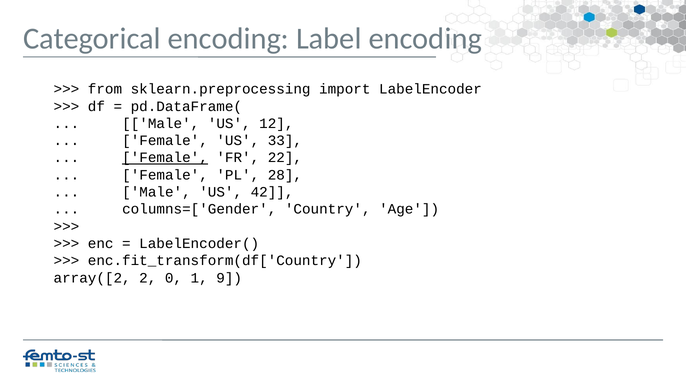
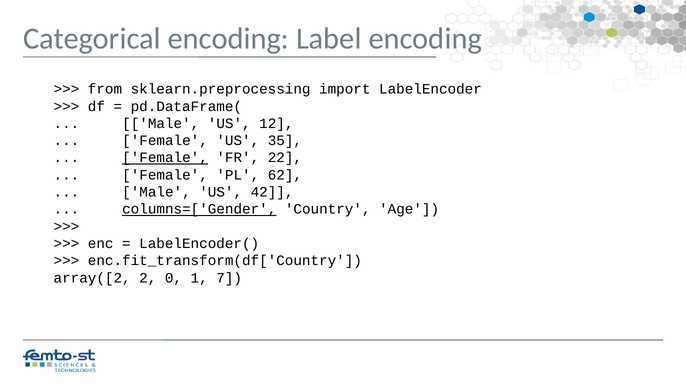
33: 33 -> 35
28: 28 -> 62
columns=['Gender underline: none -> present
9: 9 -> 7
